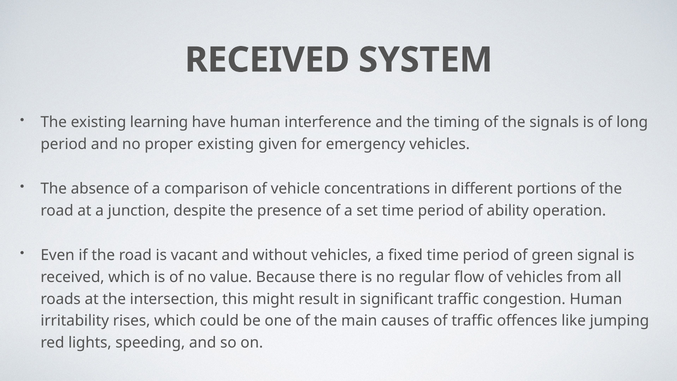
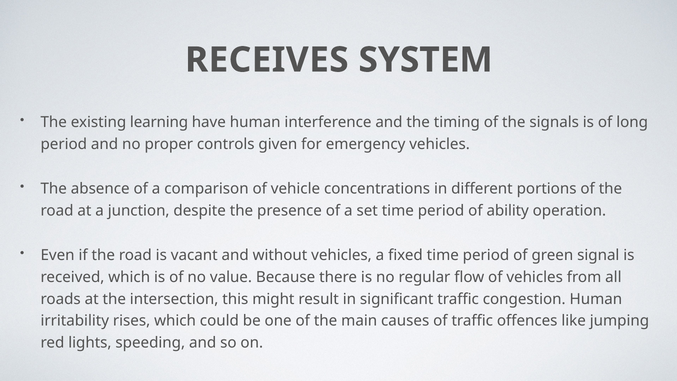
RECEIVED at (267, 60): RECEIVED -> RECEIVES
proper existing: existing -> controls
